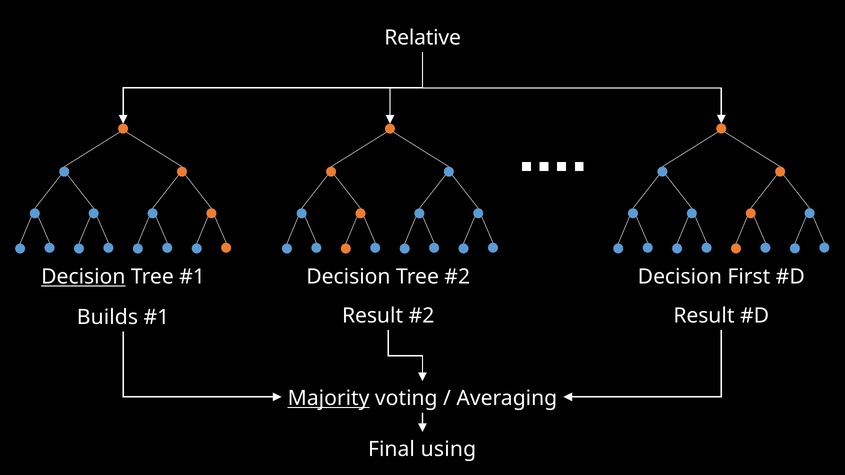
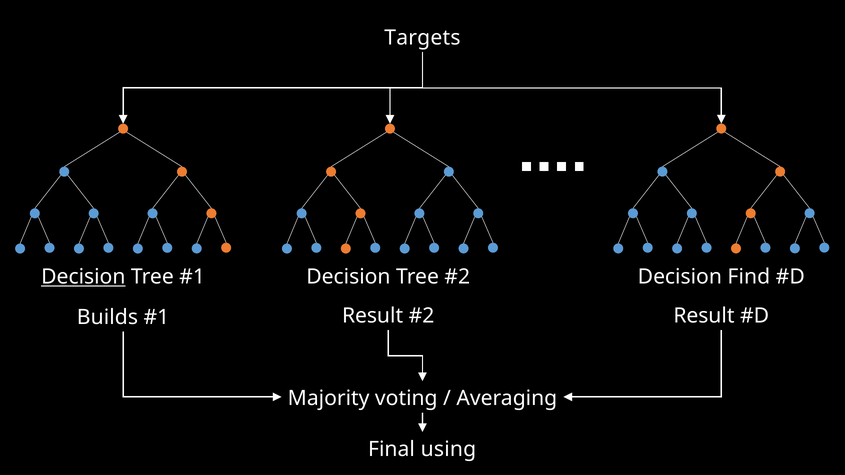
Relative: Relative -> Targets
First: First -> Find
Majority underline: present -> none
